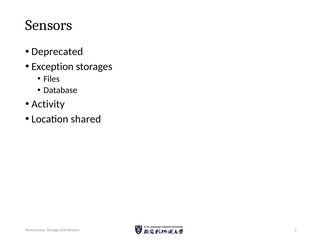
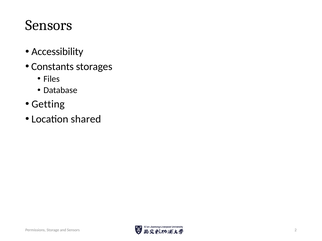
Deprecated: Deprecated -> Accessibility
Exception: Exception -> Constants
Activity: Activity -> Getting
